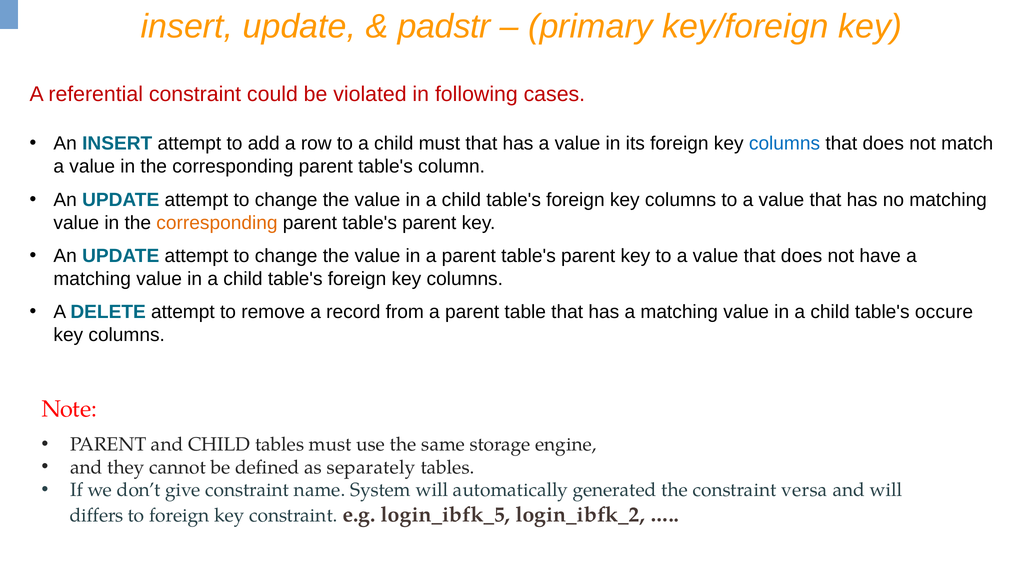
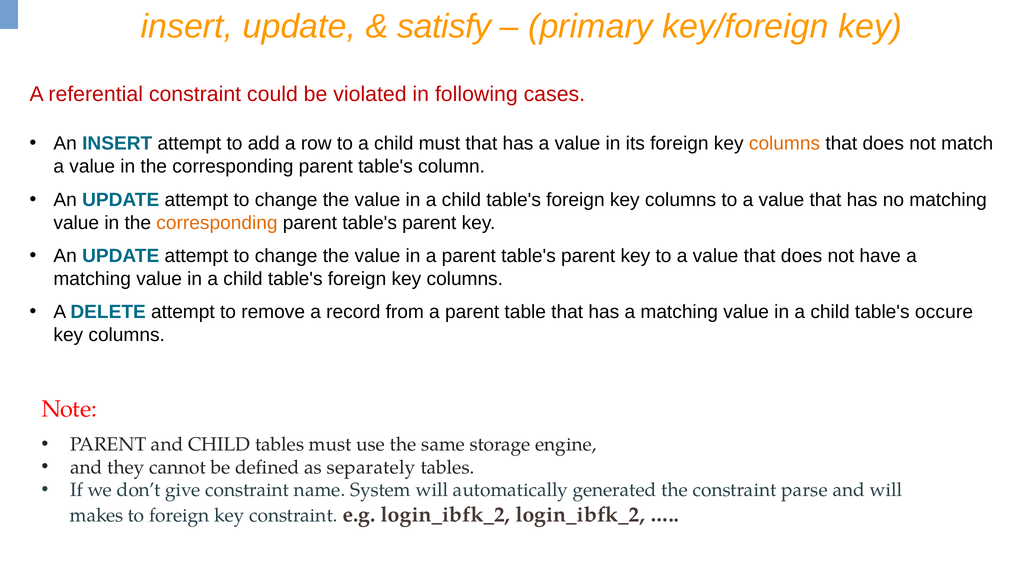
padstr: padstr -> satisfy
columns at (785, 144) colour: blue -> orange
versa: versa -> parse
differs: differs -> makes
e.g login_ibfk_5: login_ibfk_5 -> login_ibfk_2
